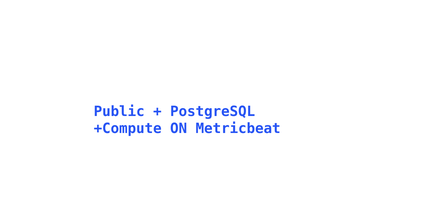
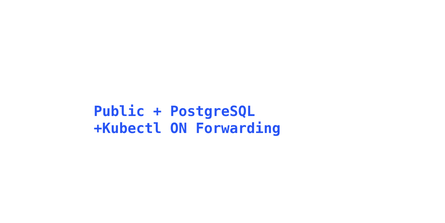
+Compute: +Compute -> +Kubectl
Metricbeat: Metricbeat -> Forwarding
